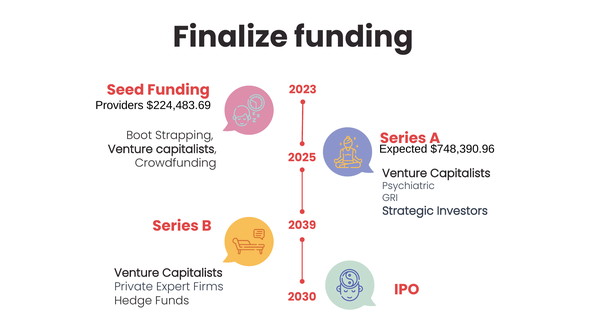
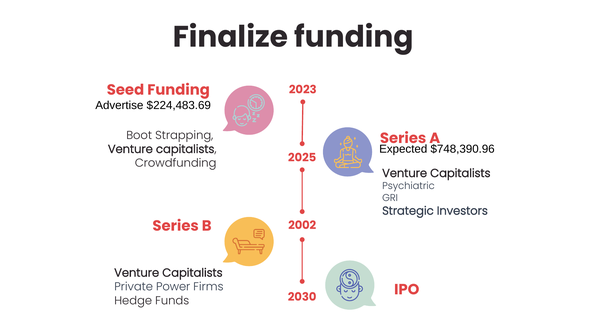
Providers: Providers -> Advertise
2039: 2039 -> 2002
Expert: Expert -> Power
